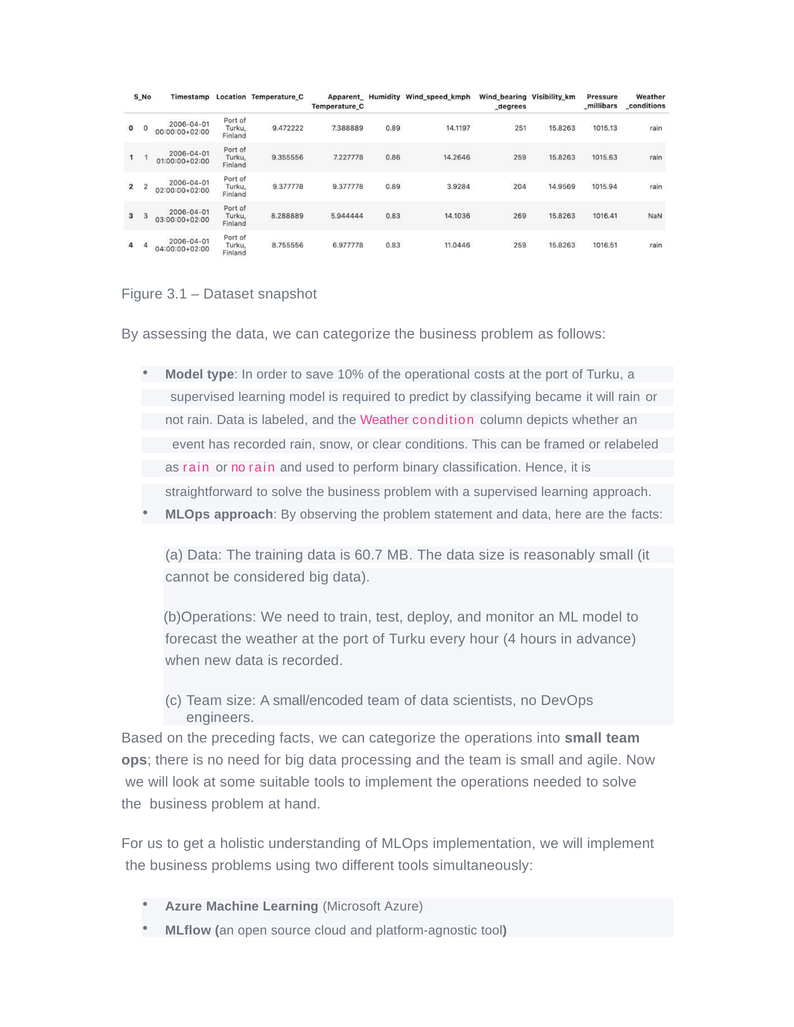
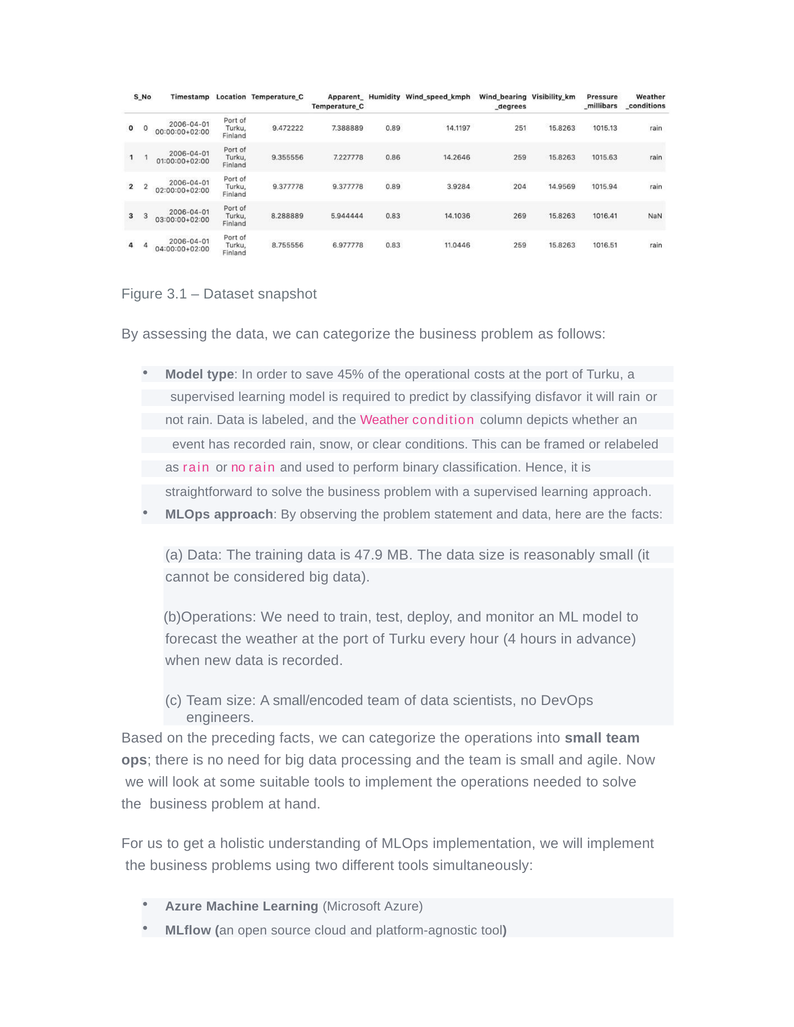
10%: 10% -> 45%
became: became -> disfavor
60.7: 60.7 -> 47.9
